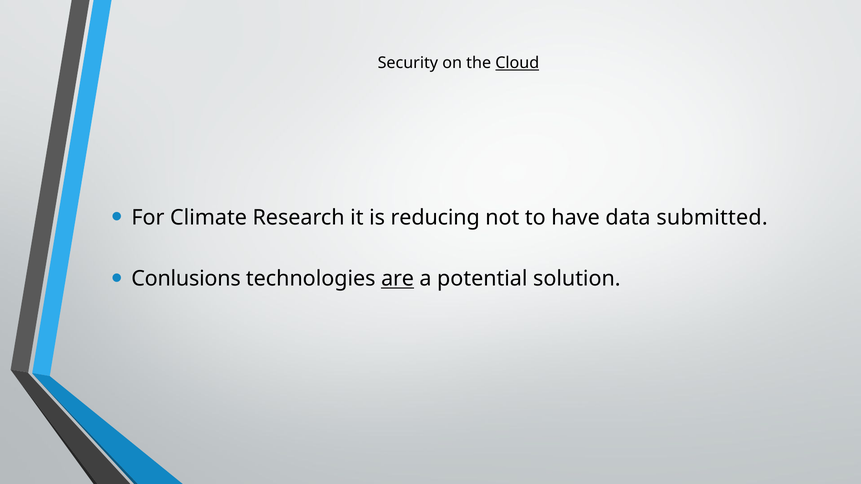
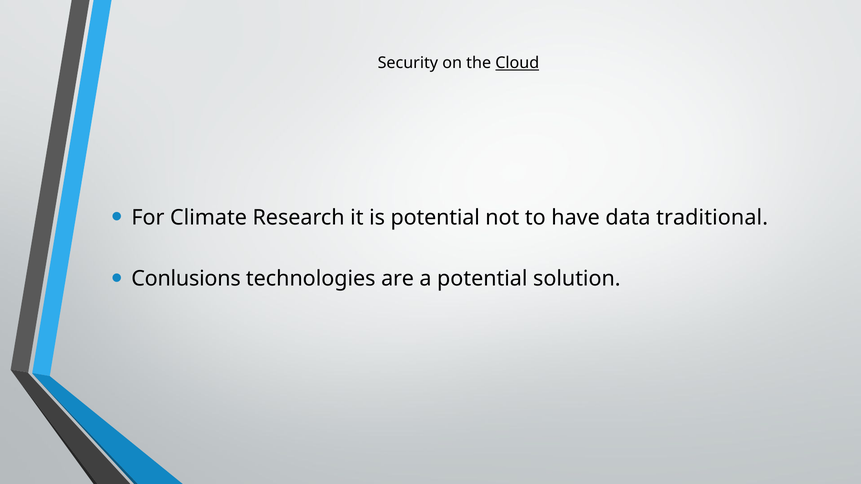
is reducing: reducing -> potential
submitted: submitted -> traditional
are underline: present -> none
